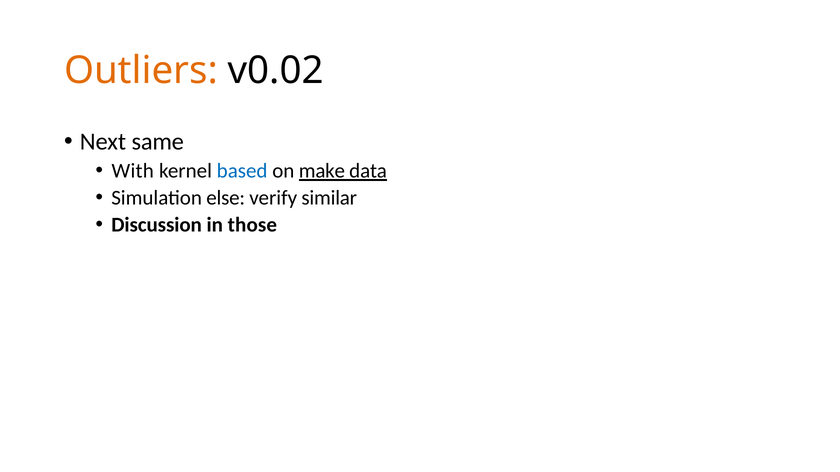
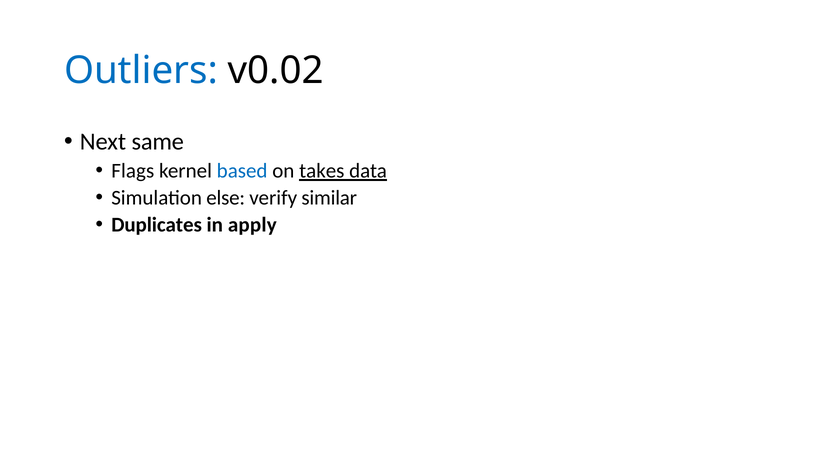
Outliers colour: orange -> blue
With: With -> Flags
make: make -> takes
Discussion: Discussion -> Duplicates
those: those -> apply
